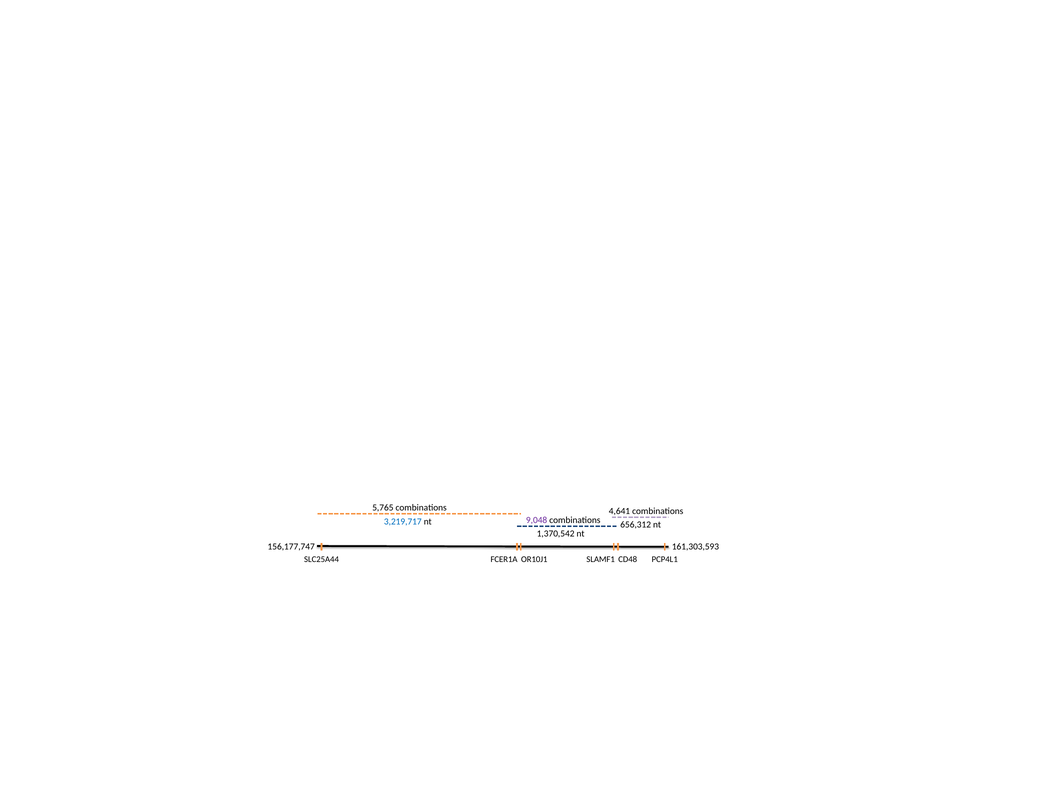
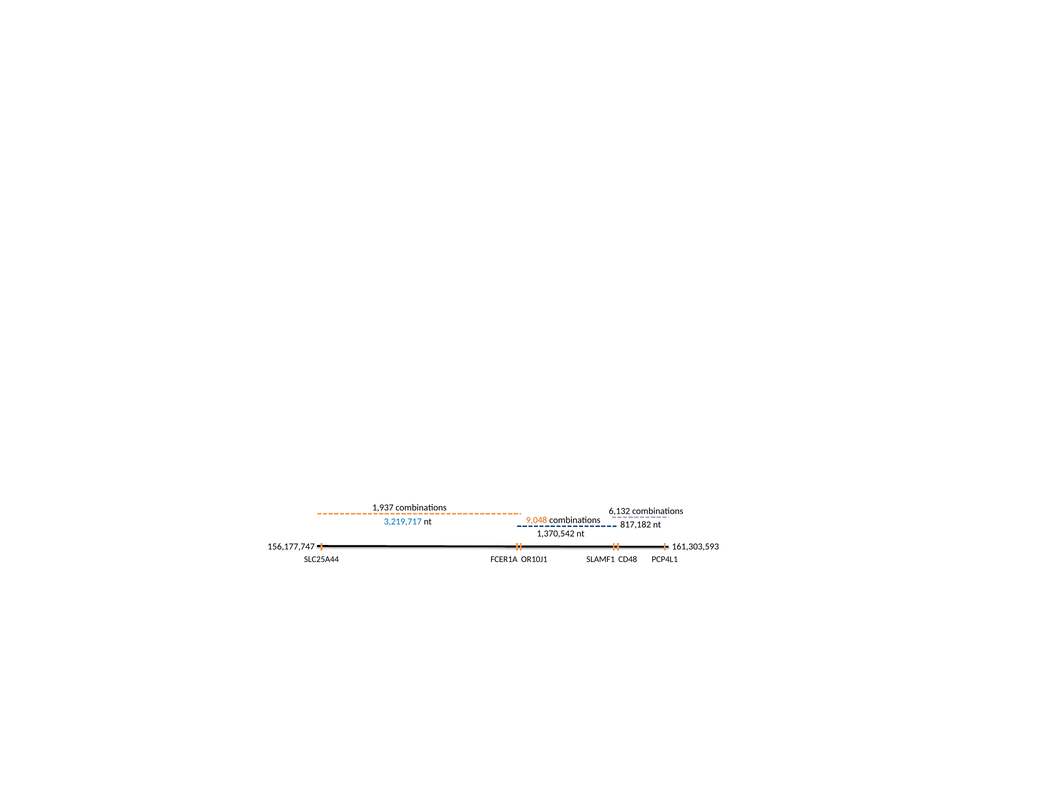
5,765: 5,765 -> 1,937
4,641: 4,641 -> 6,132
9,048 colour: purple -> orange
656,312: 656,312 -> 817,182
